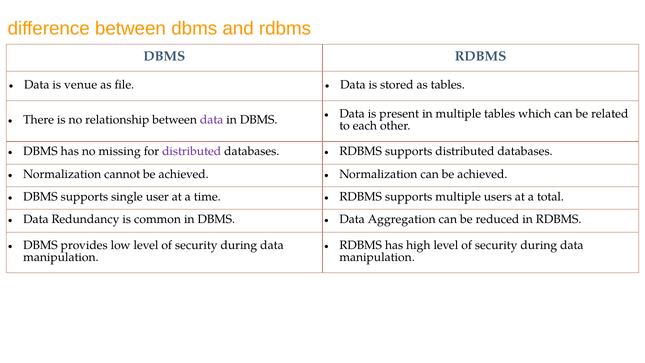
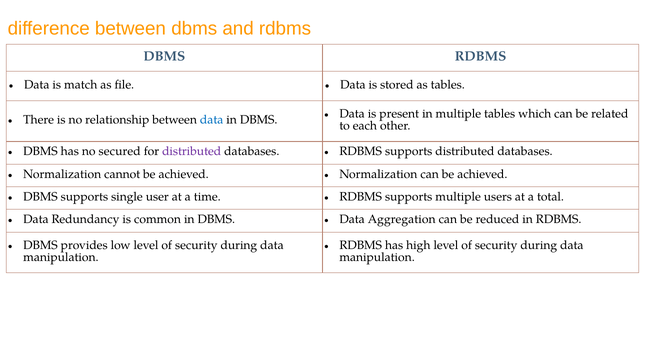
venue: venue -> match
data at (212, 120) colour: purple -> blue
missing: missing -> secured
